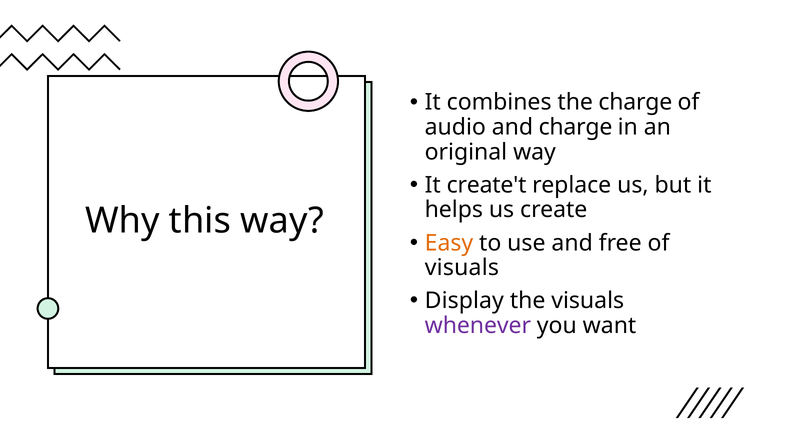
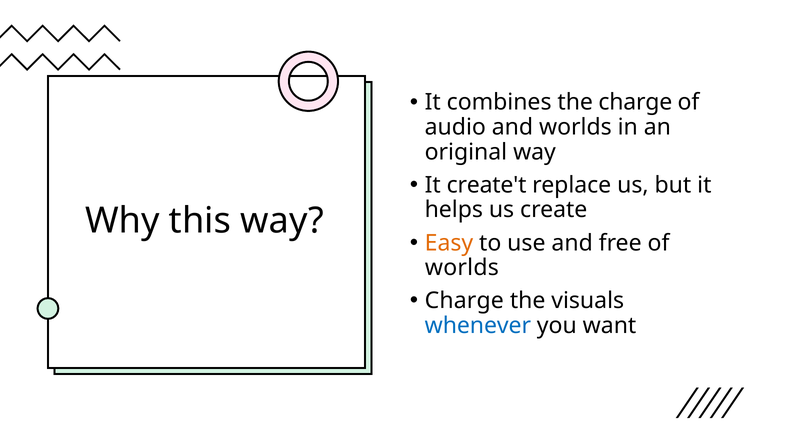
and charge: charge -> worlds
visuals at (462, 268): visuals -> worlds
Display at (464, 301): Display -> Charge
whenever colour: purple -> blue
